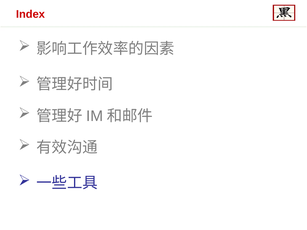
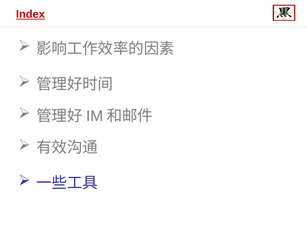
Index underline: none -> present
